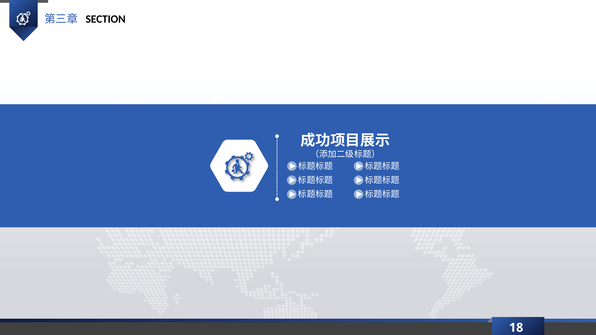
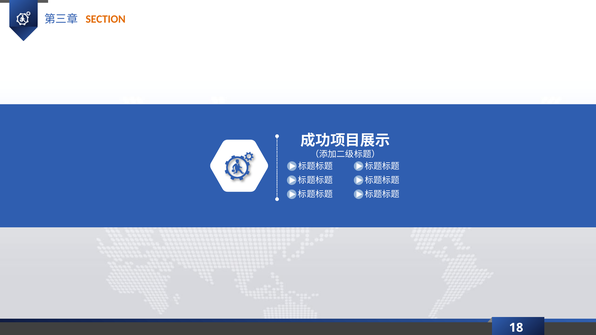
SECTION colour: black -> orange
